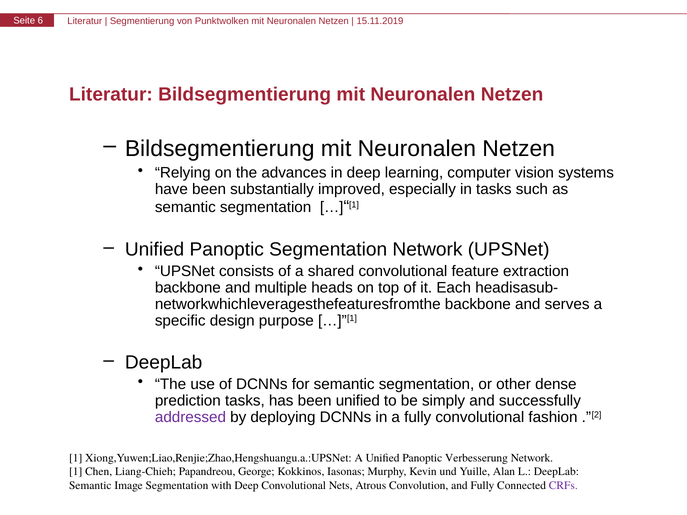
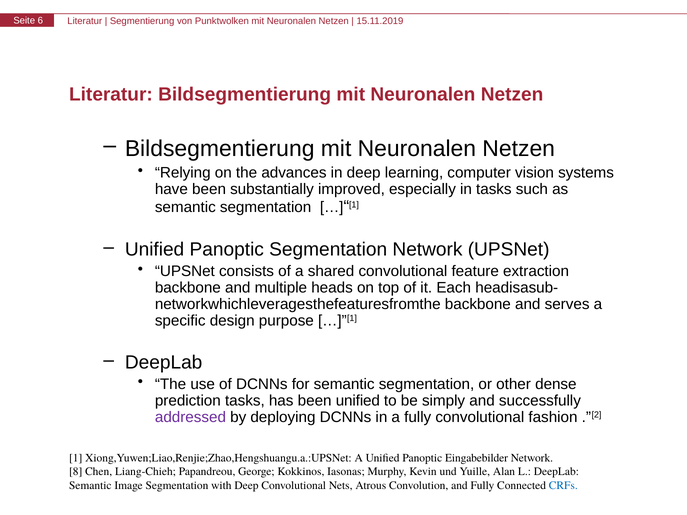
Verbesserung: Verbesserung -> Eingabebilder
1 at (76, 472): 1 -> 8
CRFs colour: purple -> blue
